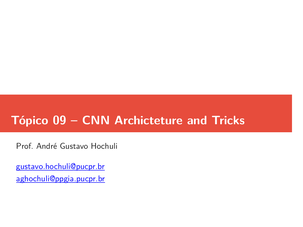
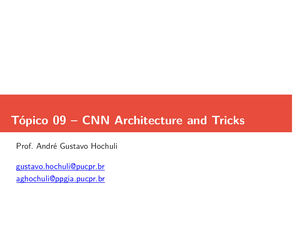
Archicteture: Archicteture -> Architecture
